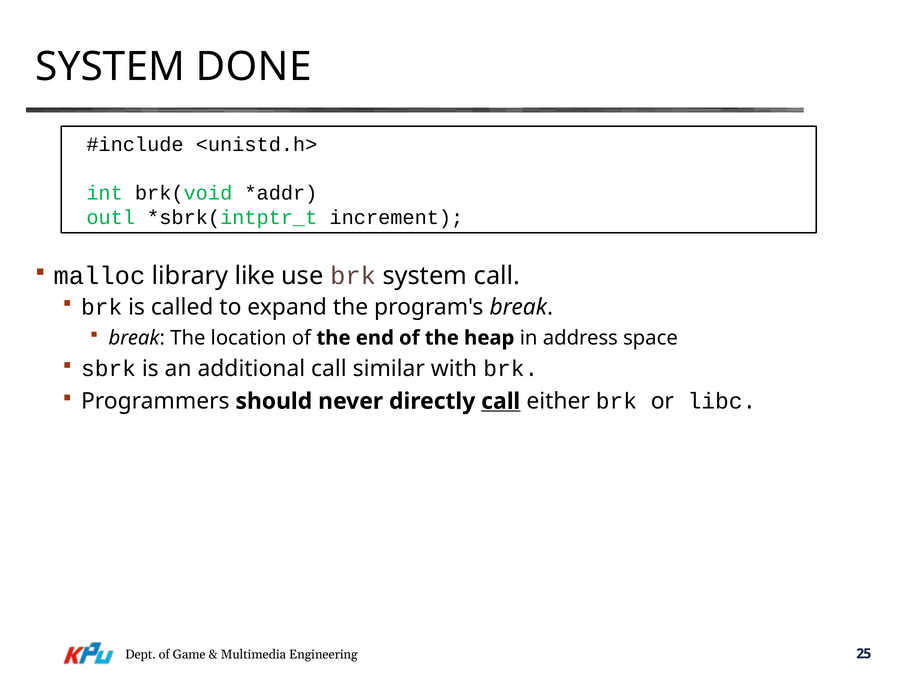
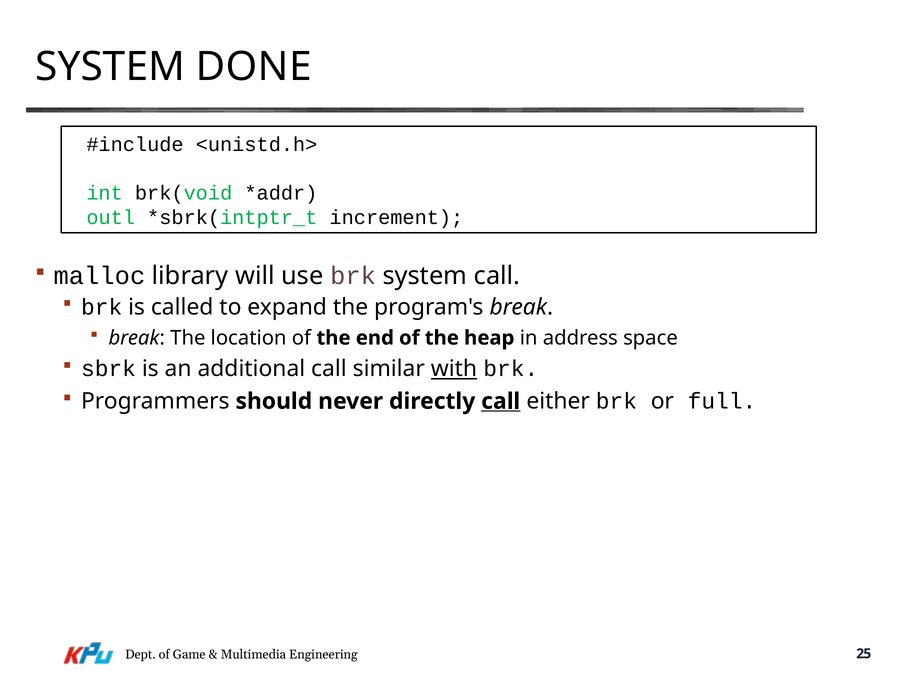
like: like -> will
with underline: none -> present
libc: libc -> full
